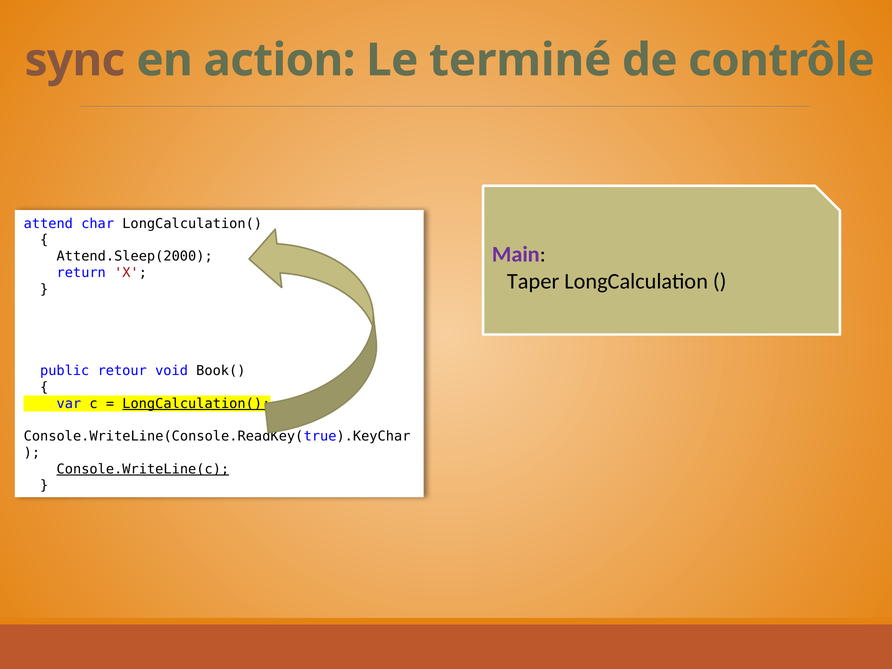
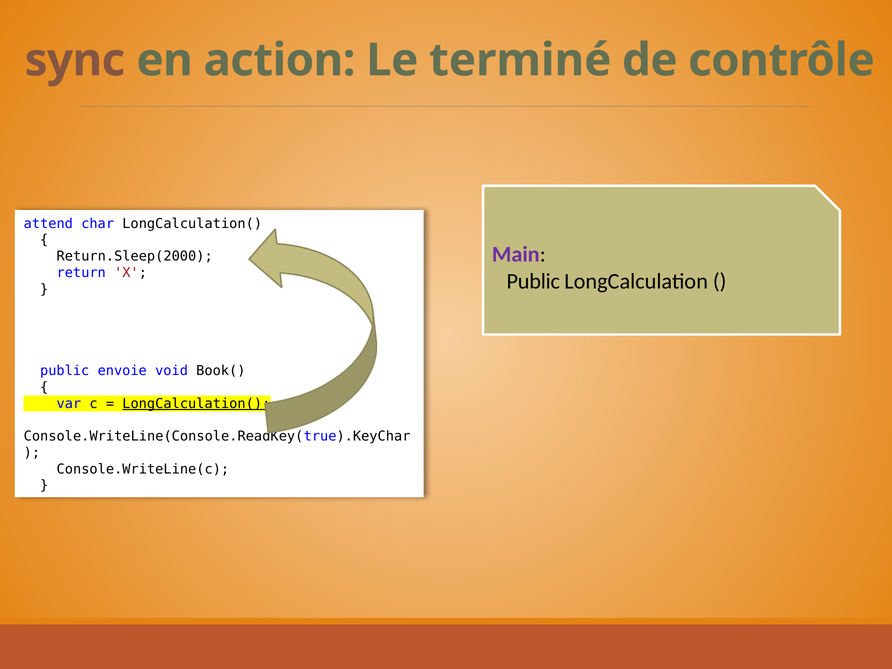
Attend.Sleep(2000: Attend.Sleep(2000 -> Return.Sleep(2000
Taper at (533, 281): Taper -> Public
retour: retour -> envoie
Console.WriteLine(c underline: present -> none
